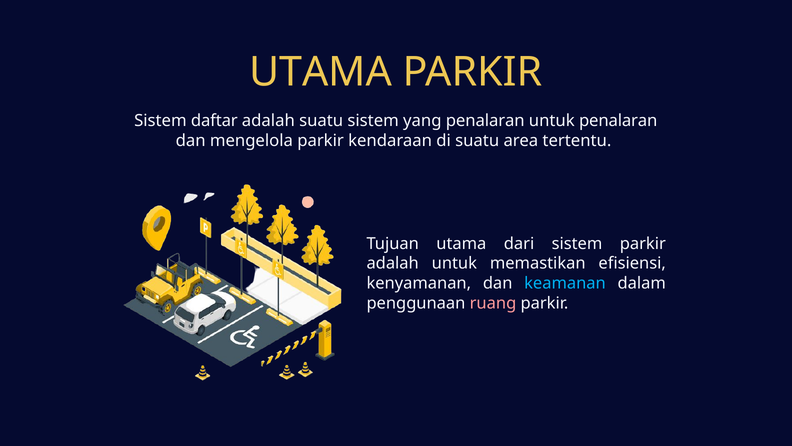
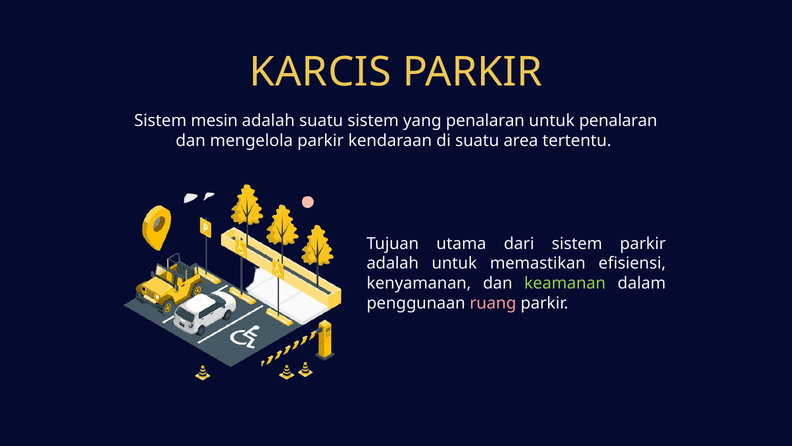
UTAMA at (321, 72): UTAMA -> KARCIS
daftar: daftar -> mesin
keamanan colour: light blue -> light green
